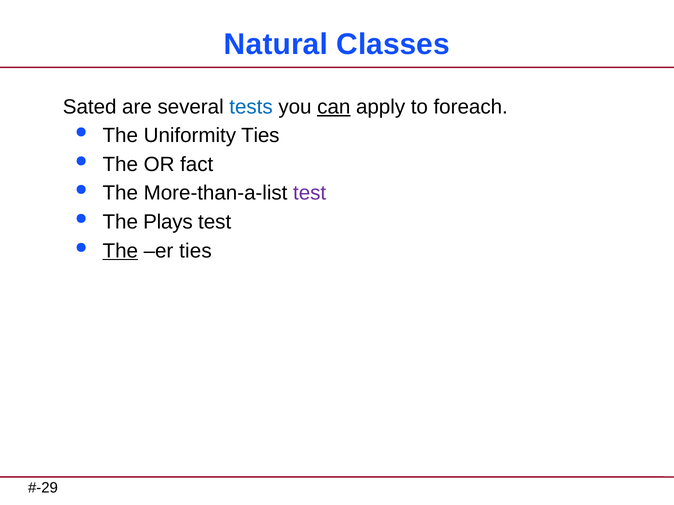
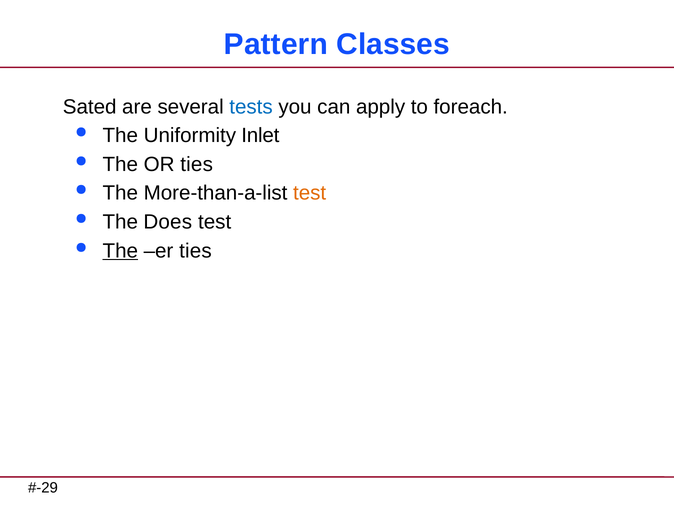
Natural: Natural -> Pattern
can underline: present -> none
Uniformity Ties: Ties -> Inlet
OR fact: fact -> ties
test at (310, 193) colour: purple -> orange
Plays: Plays -> Does
